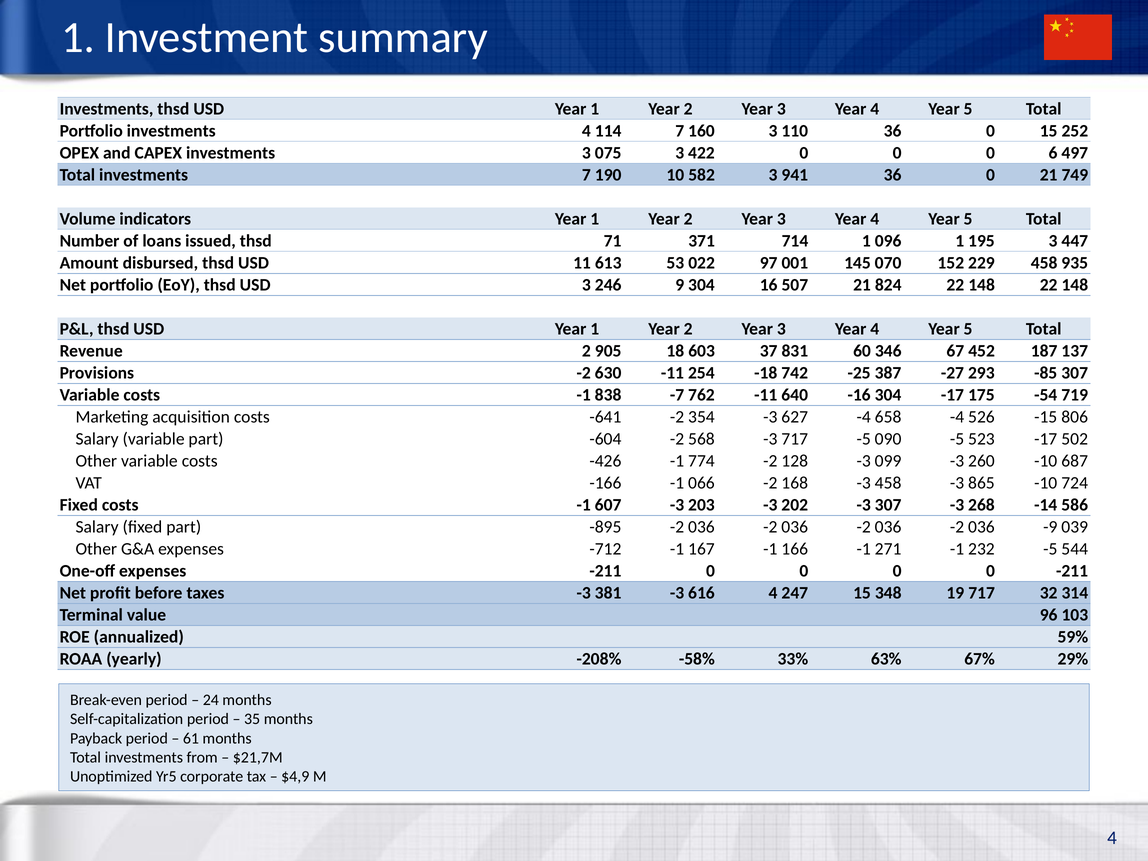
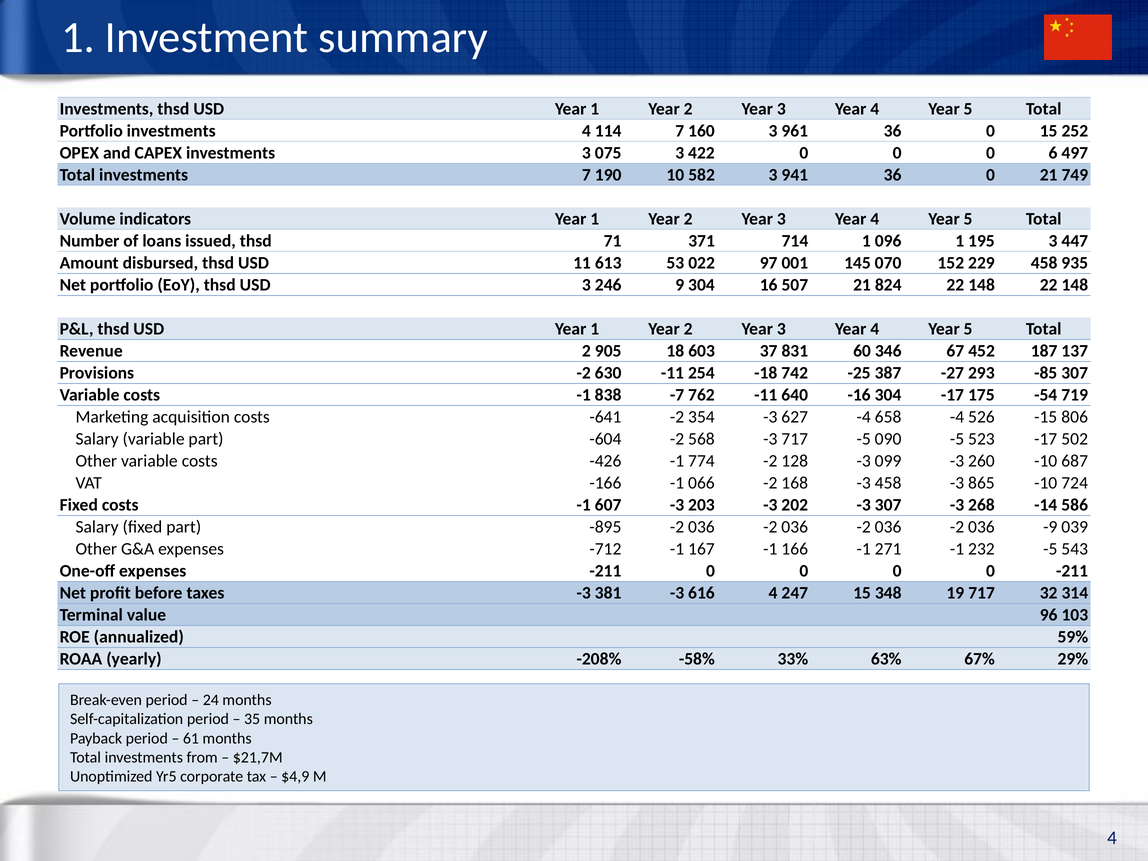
110: 110 -> 961
544: 544 -> 543
